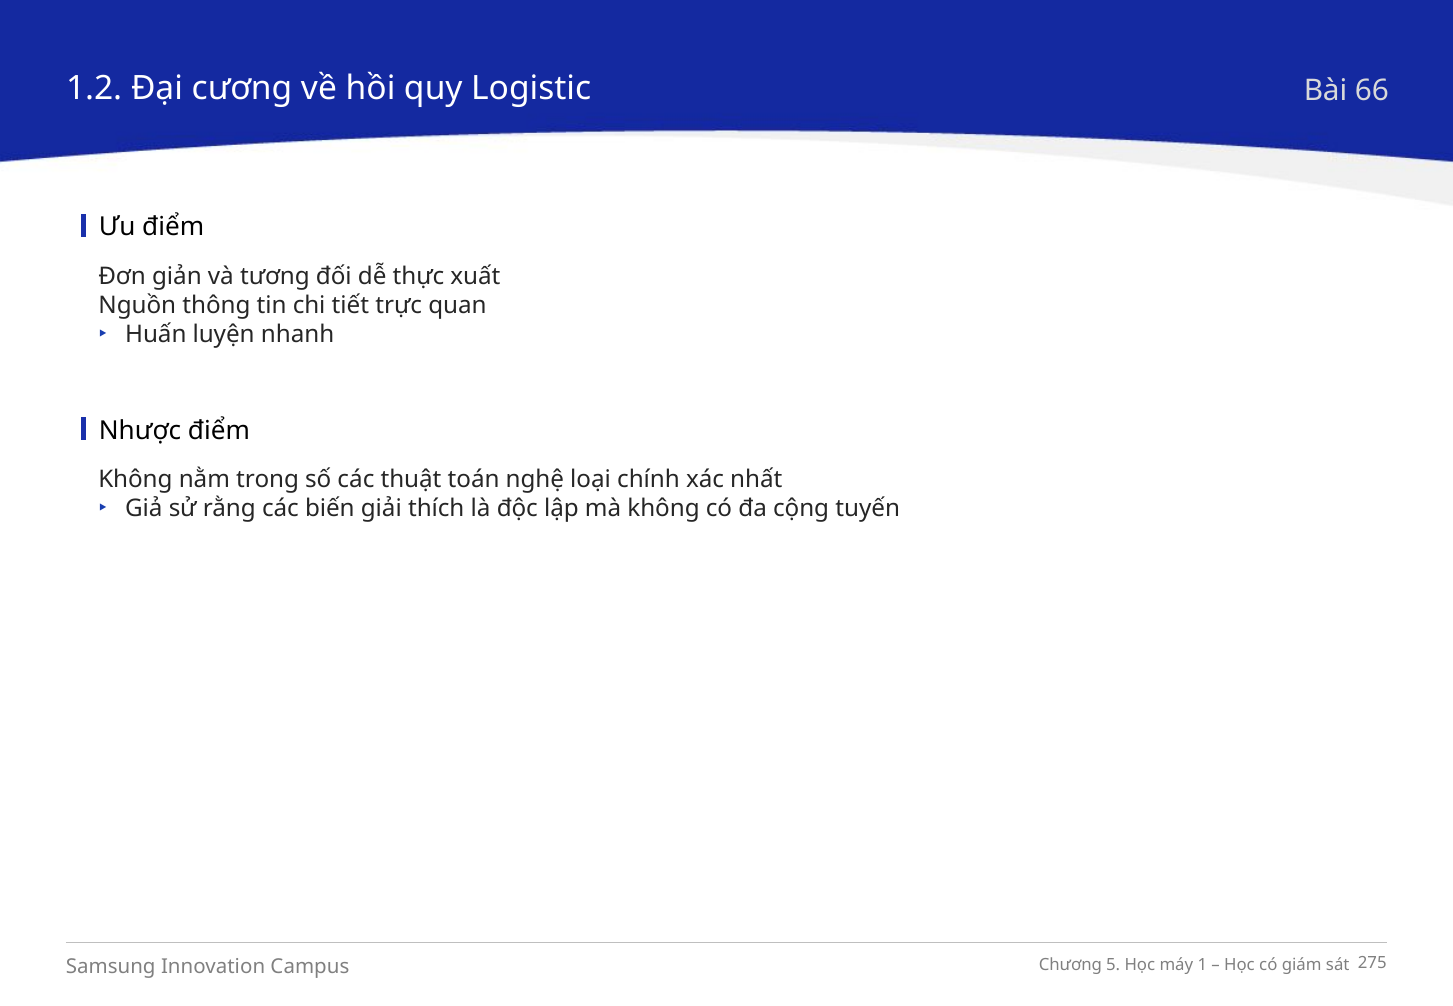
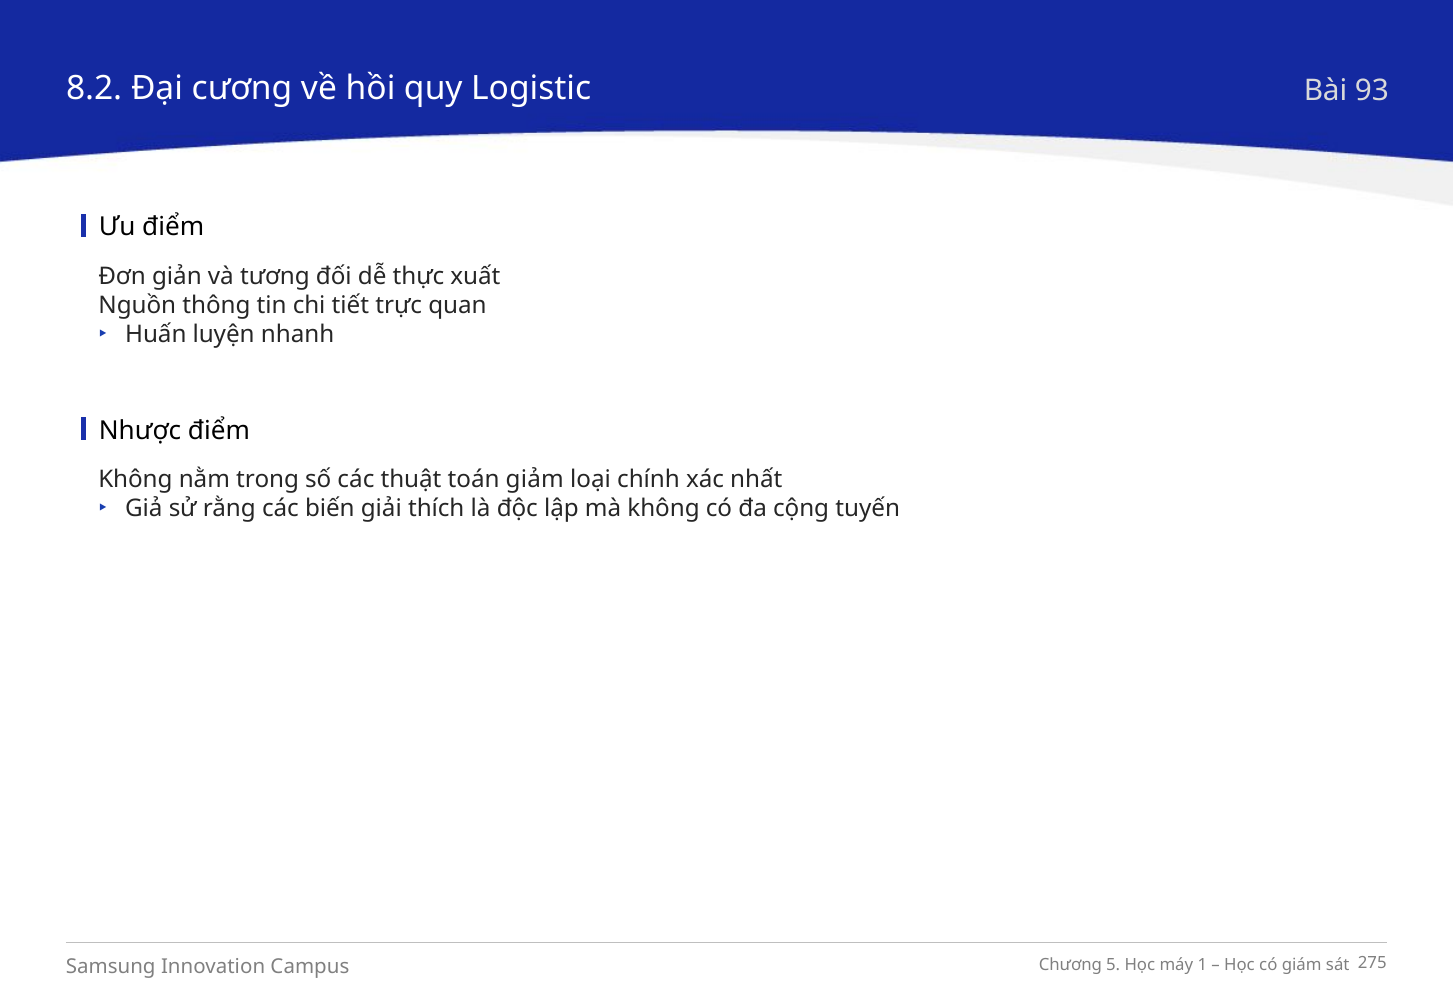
1.2: 1.2 -> 8.2
66: 66 -> 93
nghệ: nghệ -> giảm
